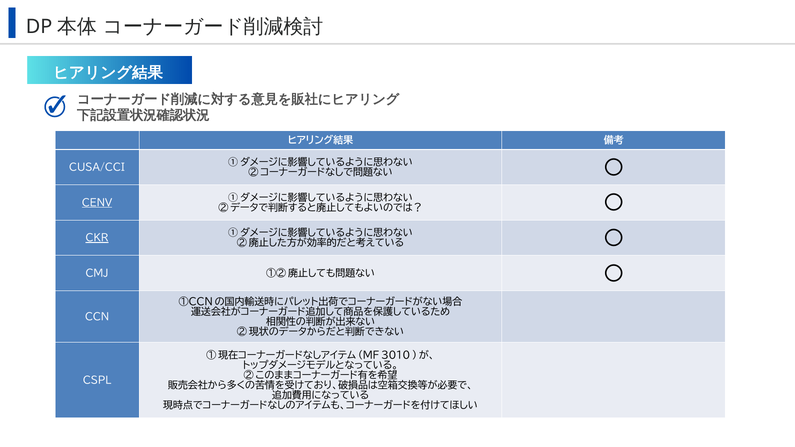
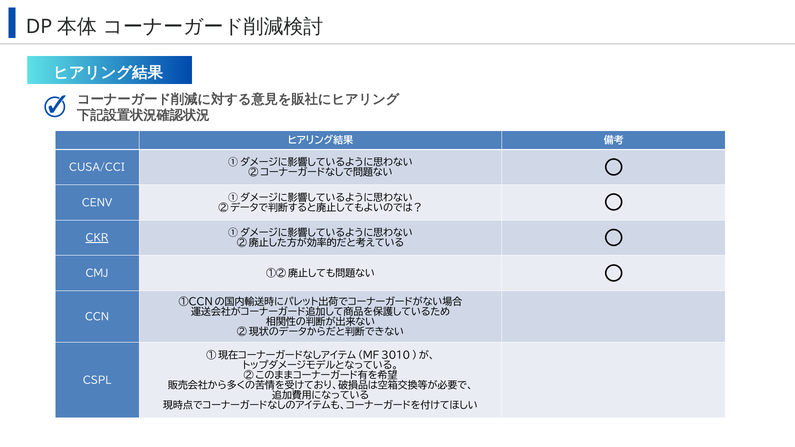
CENV underline: present -> none
